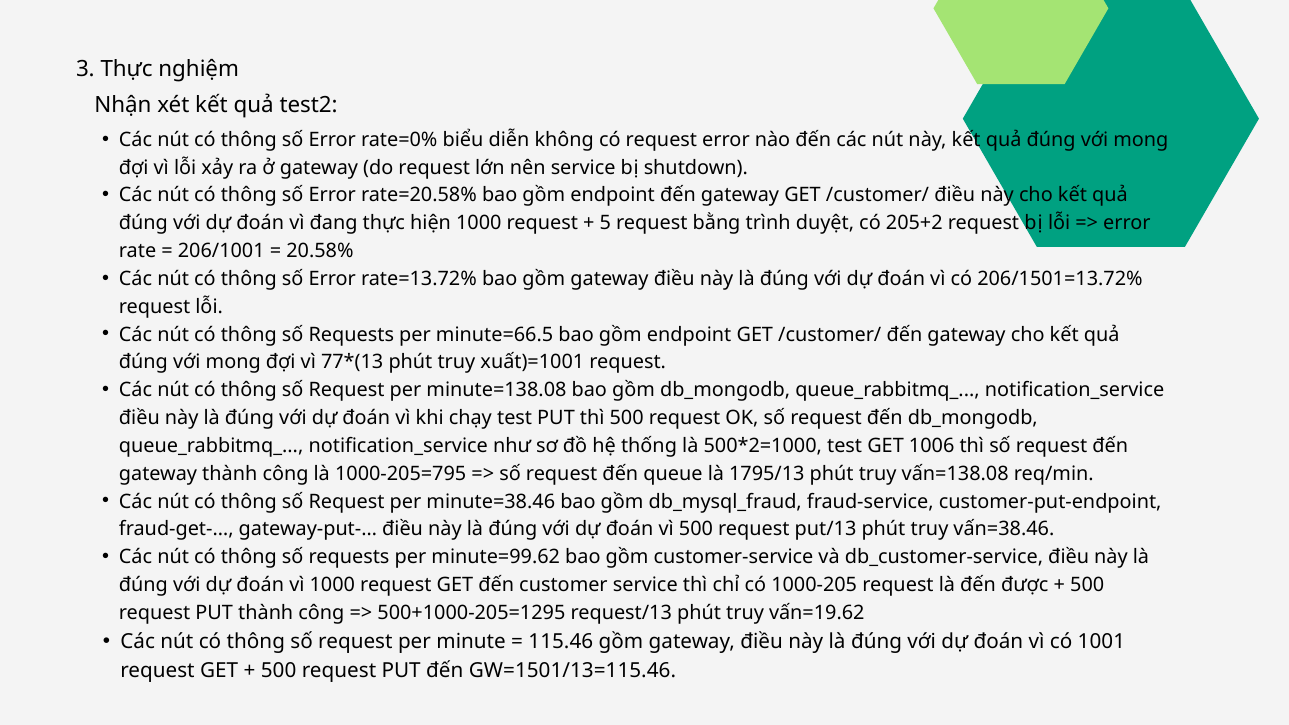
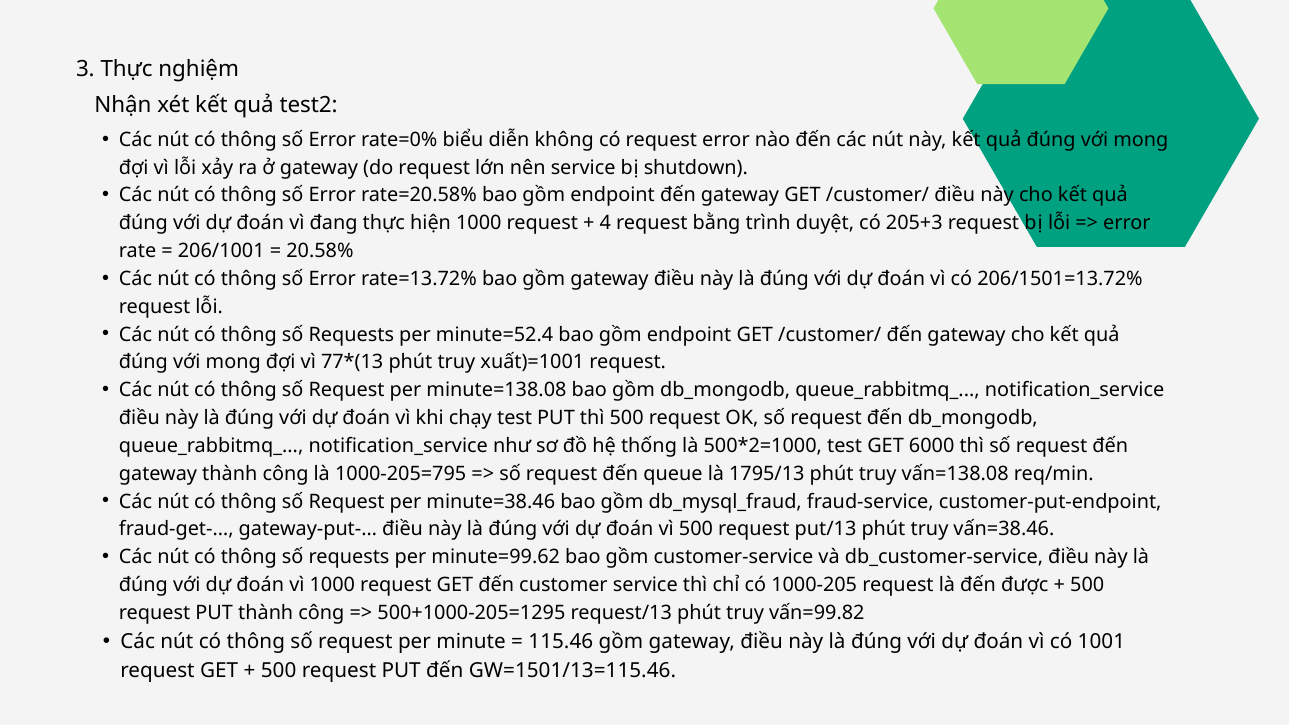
5: 5 -> 4
205+2: 205+2 -> 205+3
minute=66.5: minute=66.5 -> minute=52.4
1006: 1006 -> 6000
vấn=19.62: vấn=19.62 -> vấn=99.82
